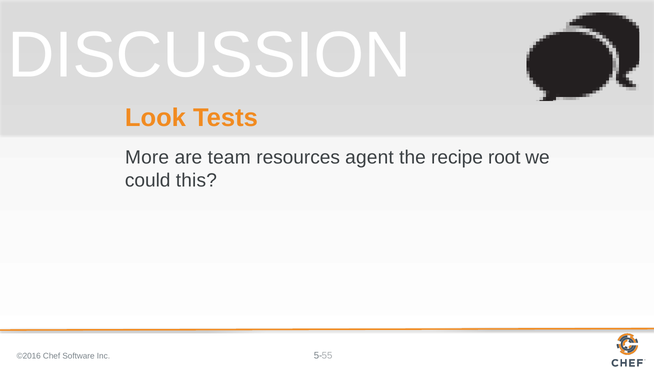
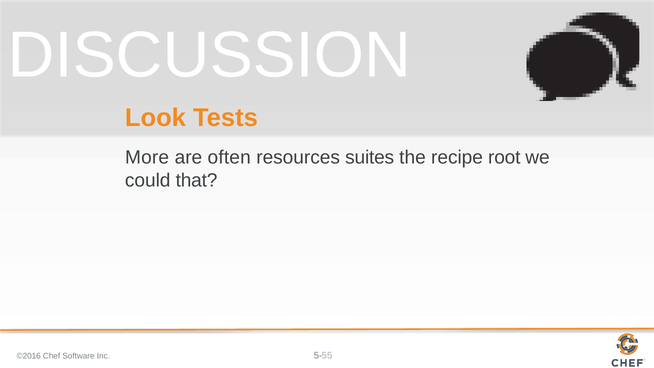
team: team -> often
agent: agent -> suites
this: this -> that
